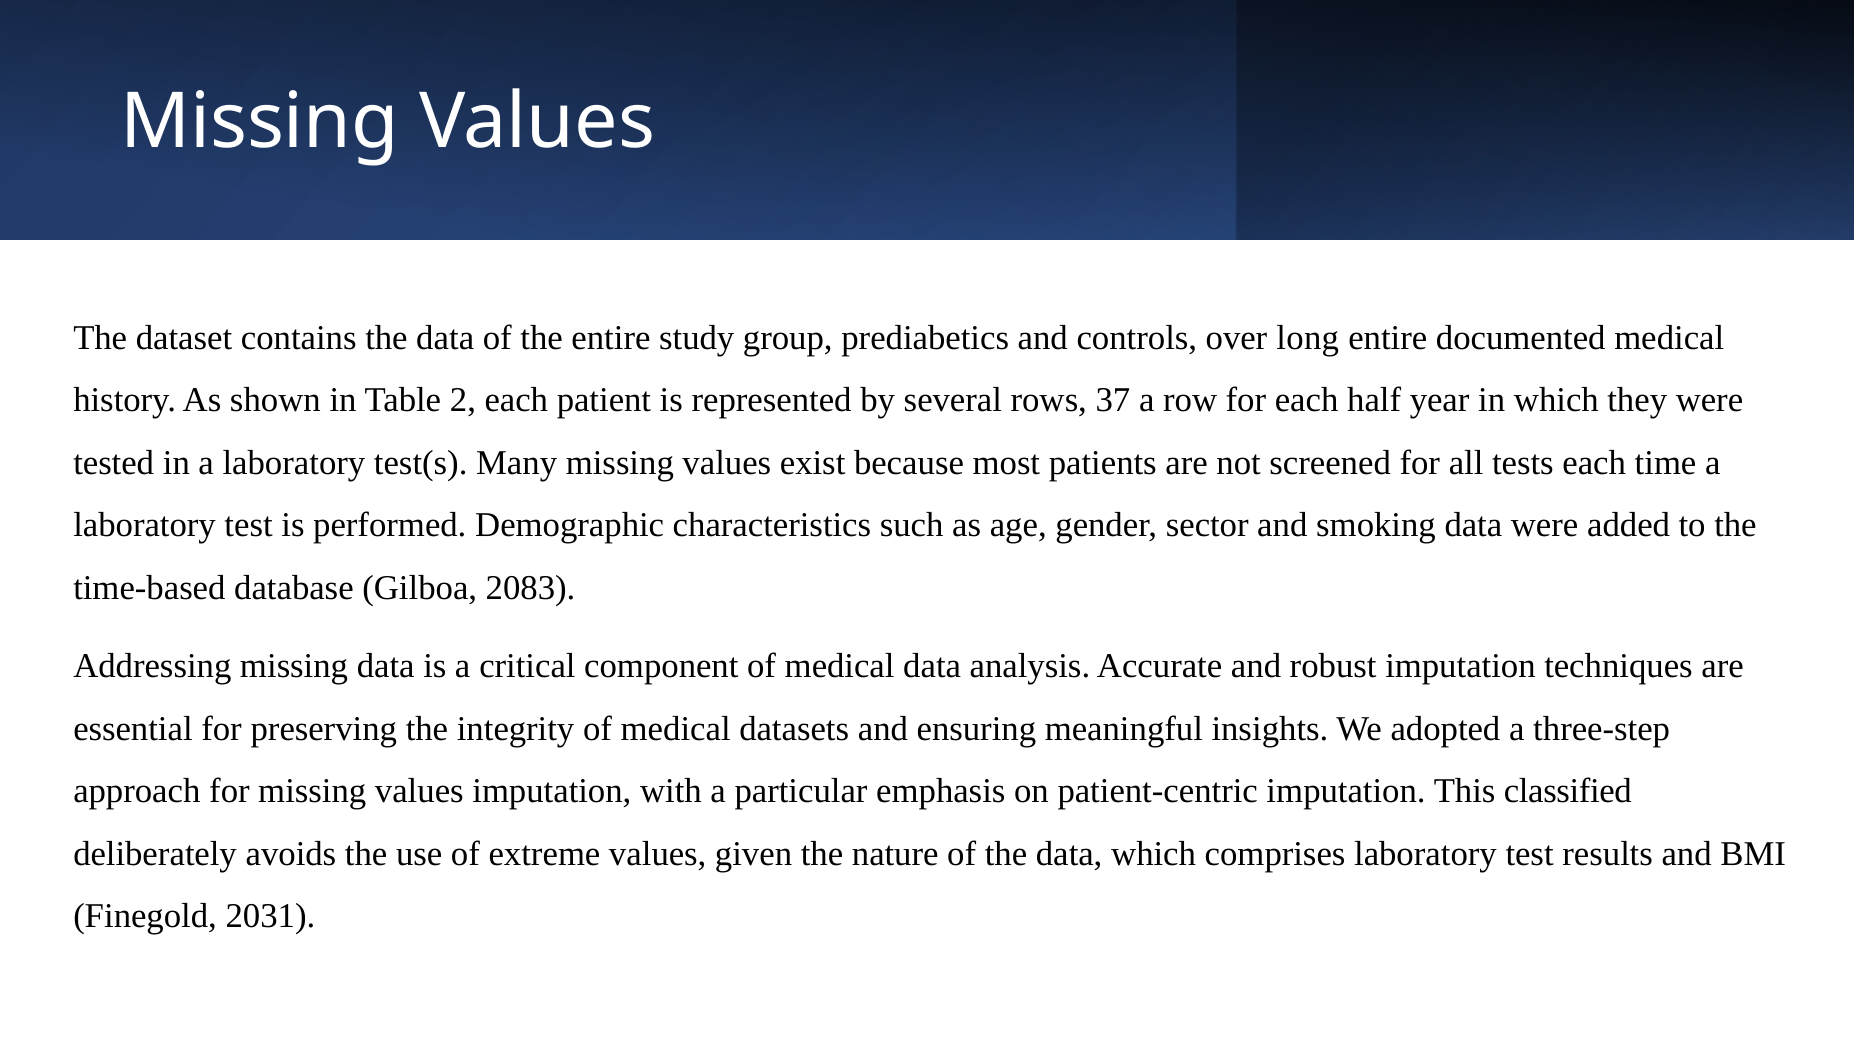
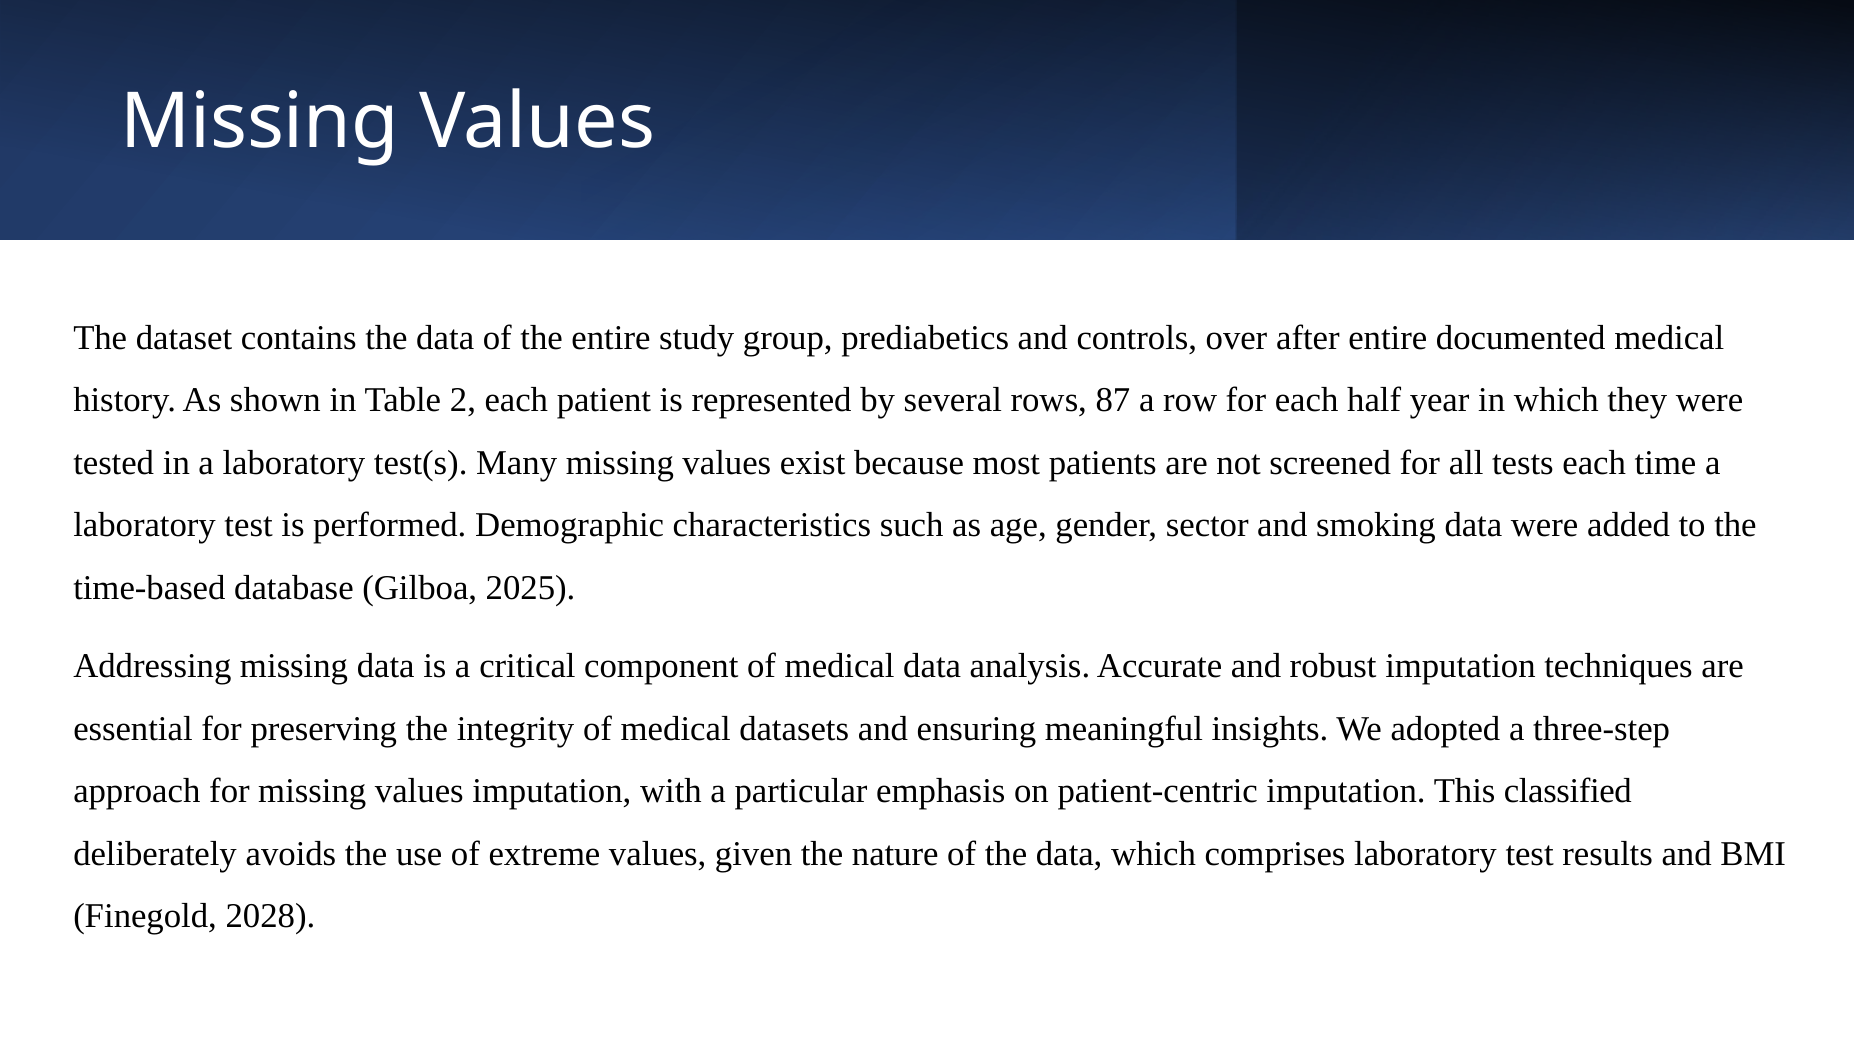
long: long -> after
37: 37 -> 87
2083: 2083 -> 2025
2031: 2031 -> 2028
